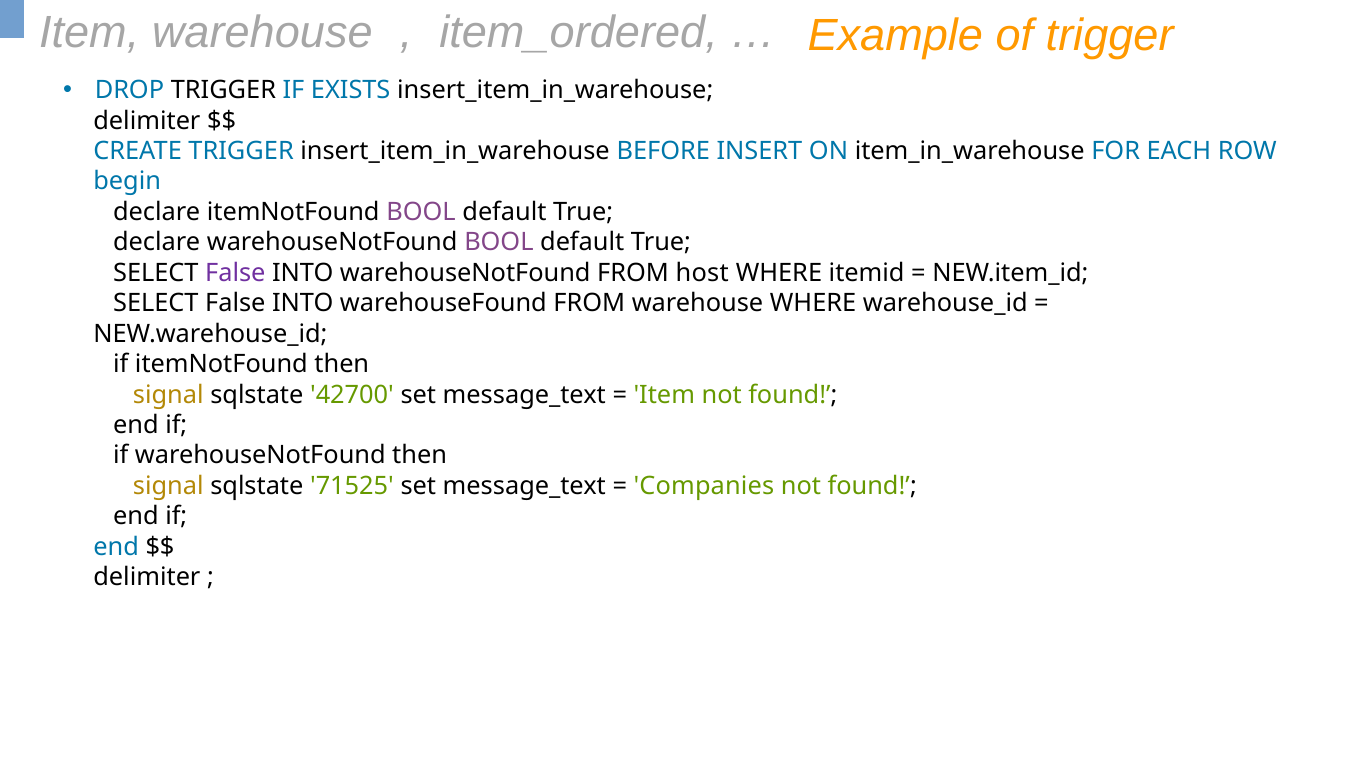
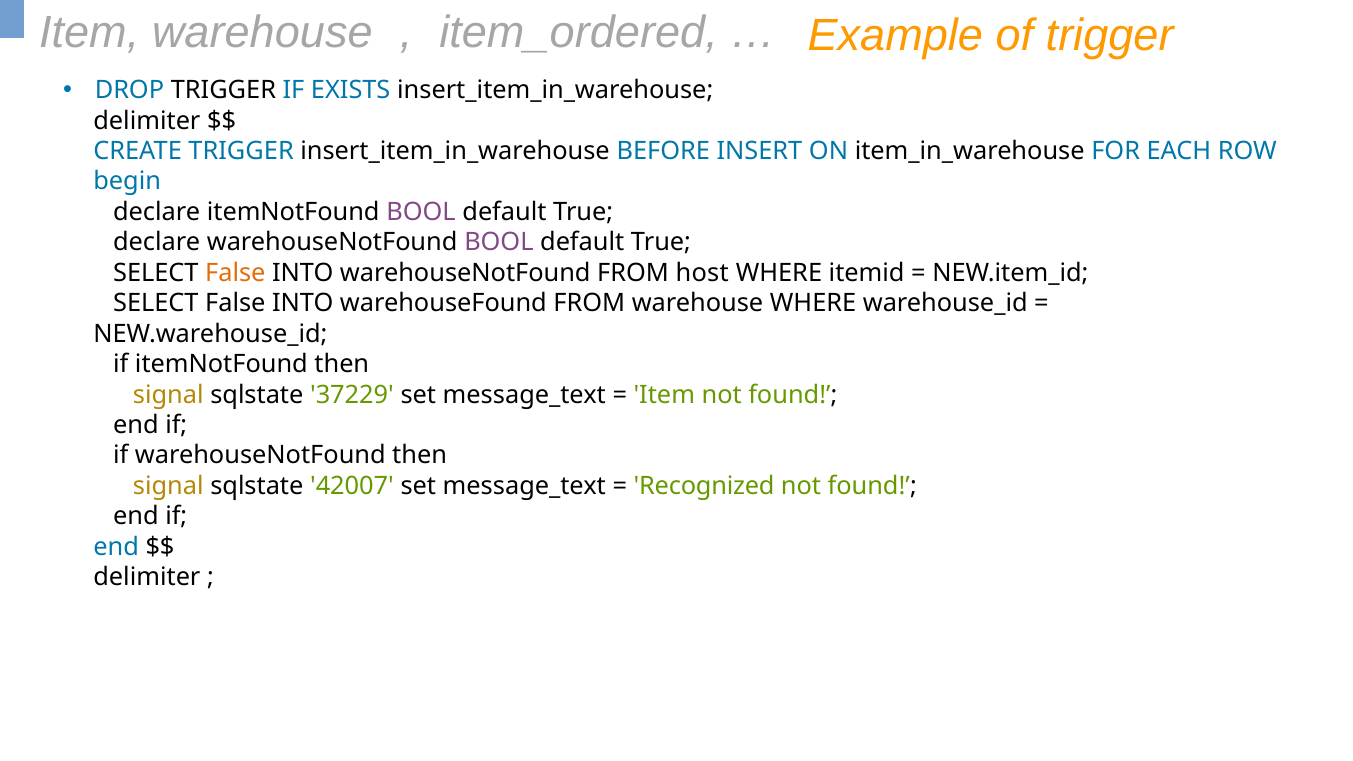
False at (235, 273) colour: purple -> orange
42700: 42700 -> 37229
71525: 71525 -> 42007
Companies: Companies -> Recognized
